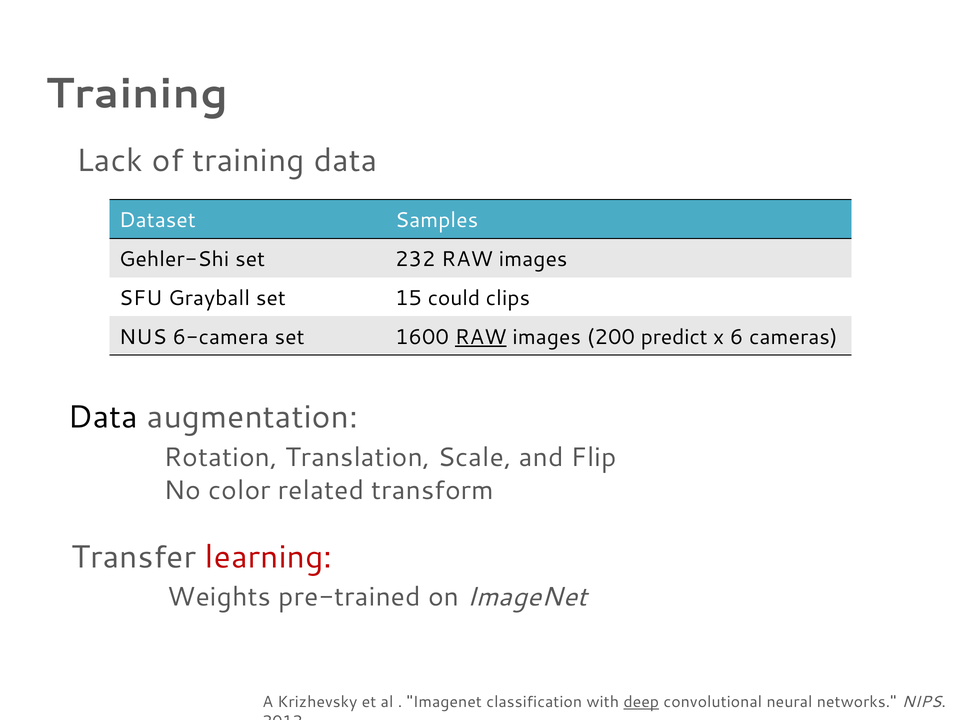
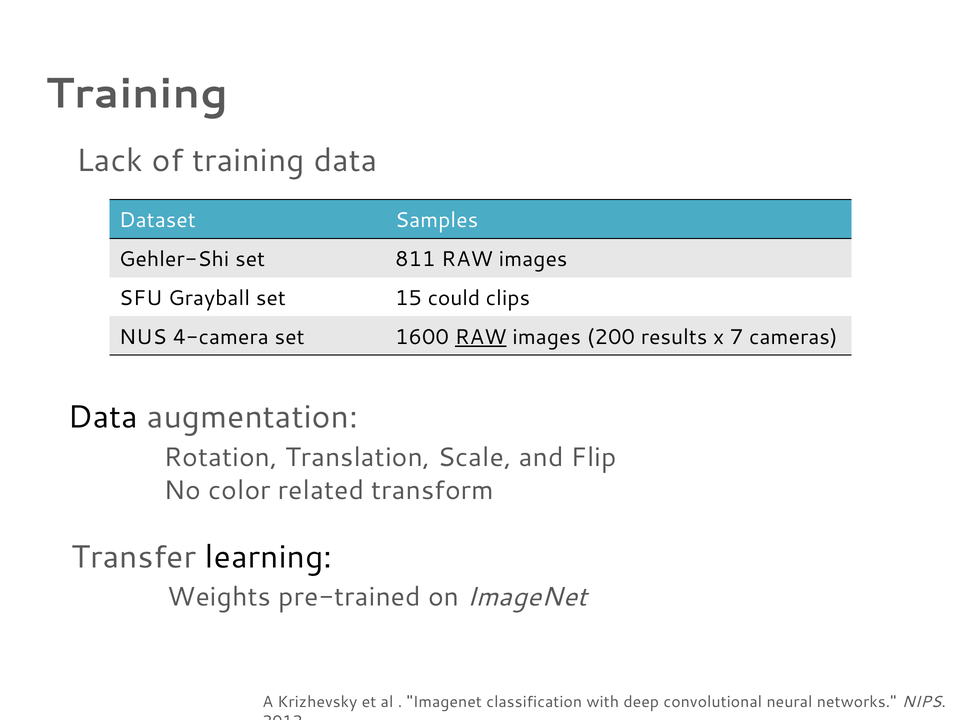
232: 232 -> 811
6-camera: 6-camera -> 4-camera
predict: predict -> results
6: 6 -> 7
learning colour: red -> black
deep underline: present -> none
